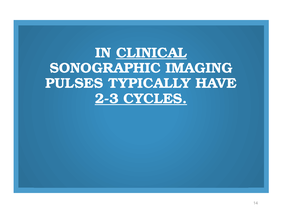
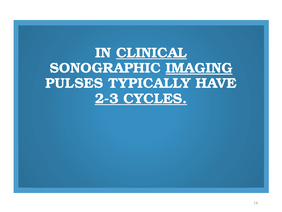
IMAGING underline: none -> present
